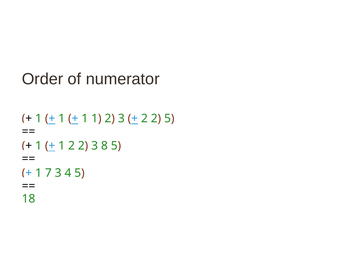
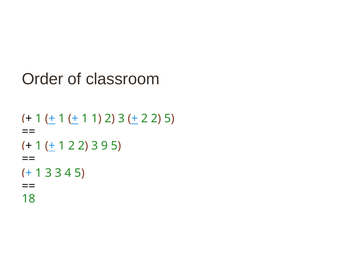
numerator: numerator -> classroom
8: 8 -> 9
1 7: 7 -> 3
